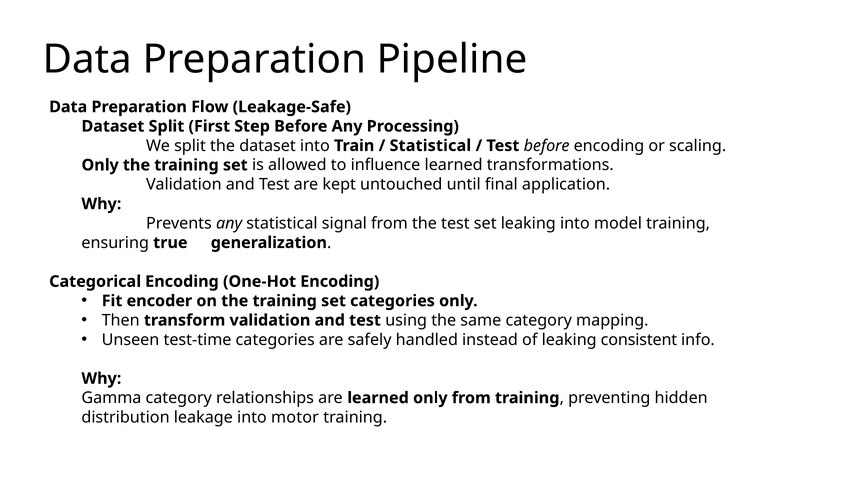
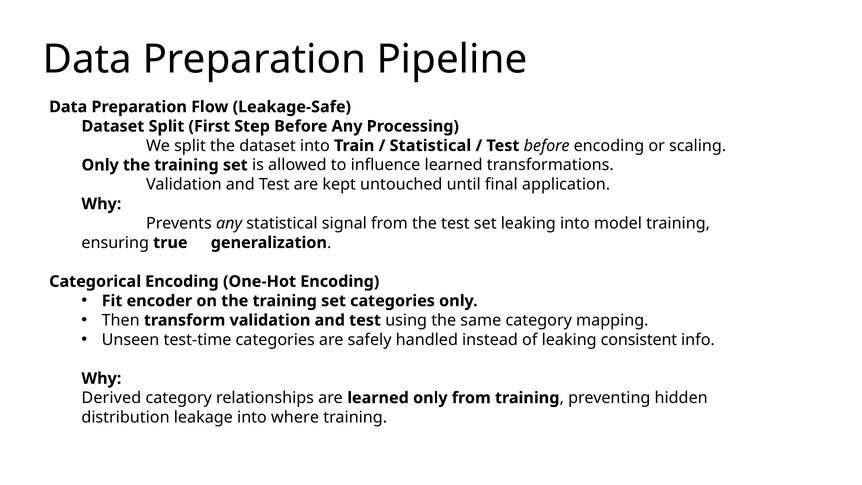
Gamma: Gamma -> Derived
motor: motor -> where
